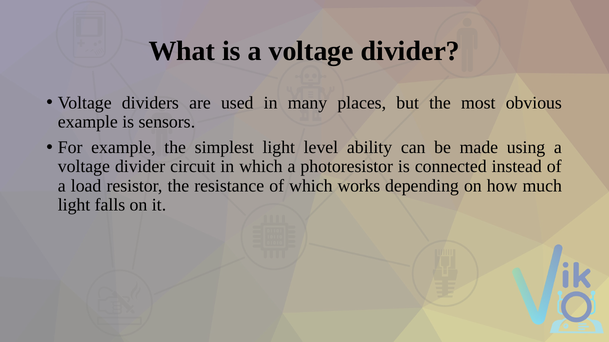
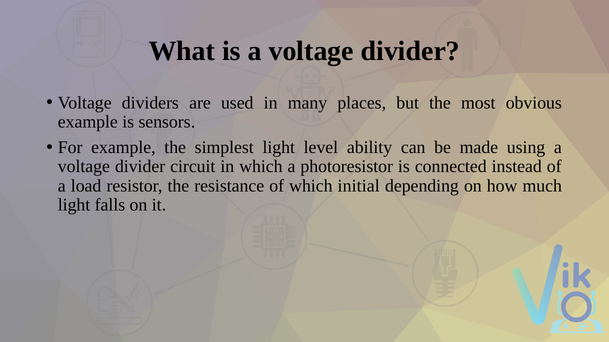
works: works -> initial
